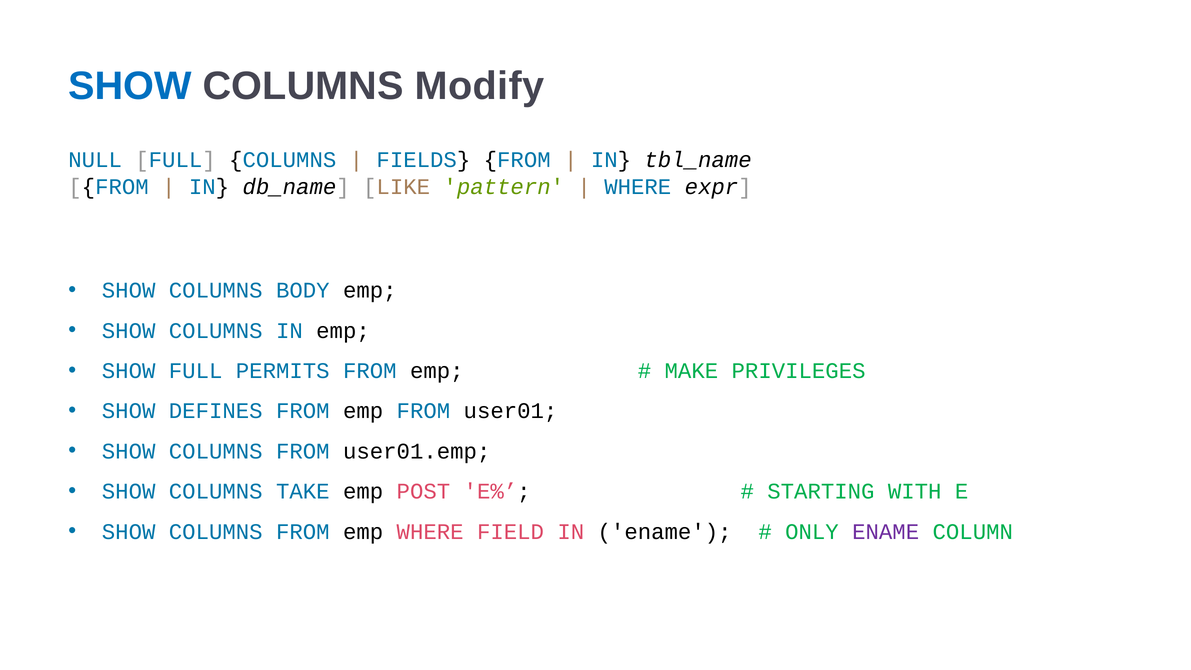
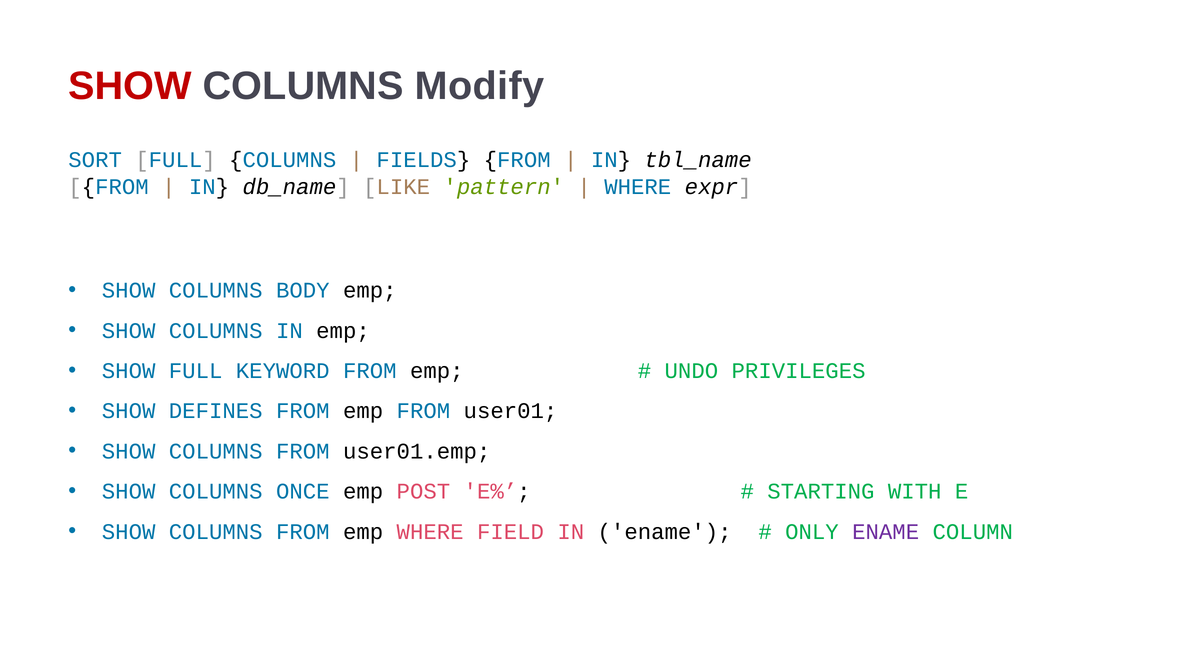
SHOW at (130, 86) colour: blue -> red
NULL: NULL -> SORT
PERMITS: PERMITS -> KEYWORD
MAKE: MAKE -> UNDO
TAKE: TAKE -> ONCE
